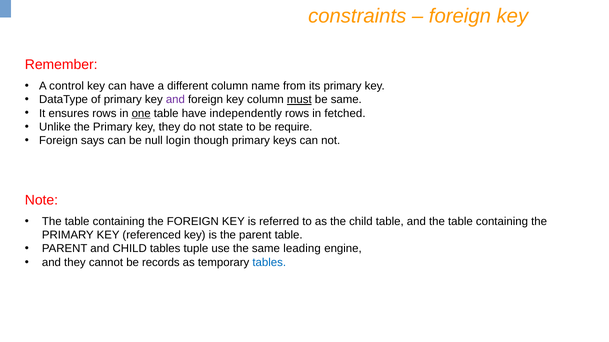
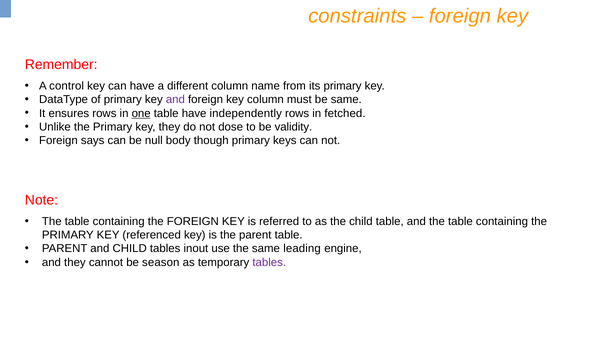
must underline: present -> none
state: state -> dose
require: require -> validity
login: login -> body
tuple: tuple -> inout
records: records -> season
tables at (269, 263) colour: blue -> purple
